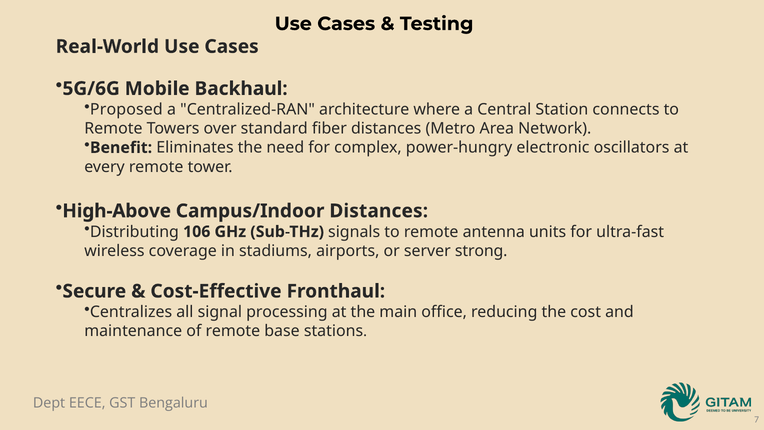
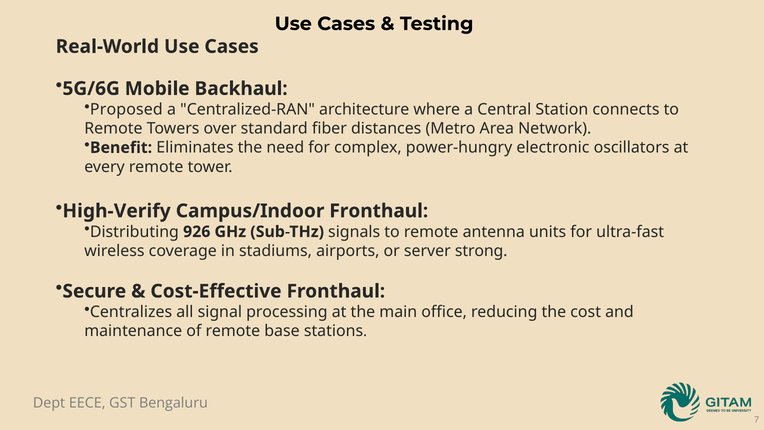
High-Above: High-Above -> High-Verify
Campus/Indoor Distances: Distances -> Fronthaul
106: 106 -> 926
